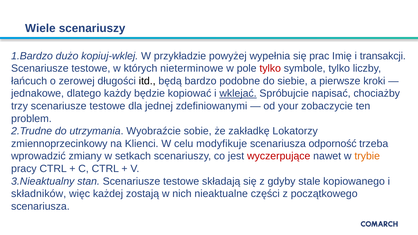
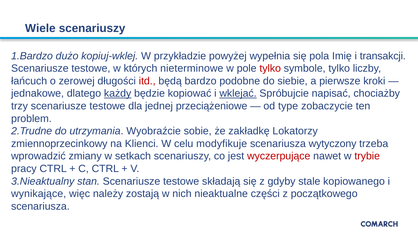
prac: prac -> pola
itd colour: black -> red
każdy underline: none -> present
zdefiniowanymi: zdefiniowanymi -> przeciążeniowe
your: your -> type
odporność: odporność -> wytyczony
trybie colour: orange -> red
składników: składników -> wynikające
każdej: każdej -> należy
